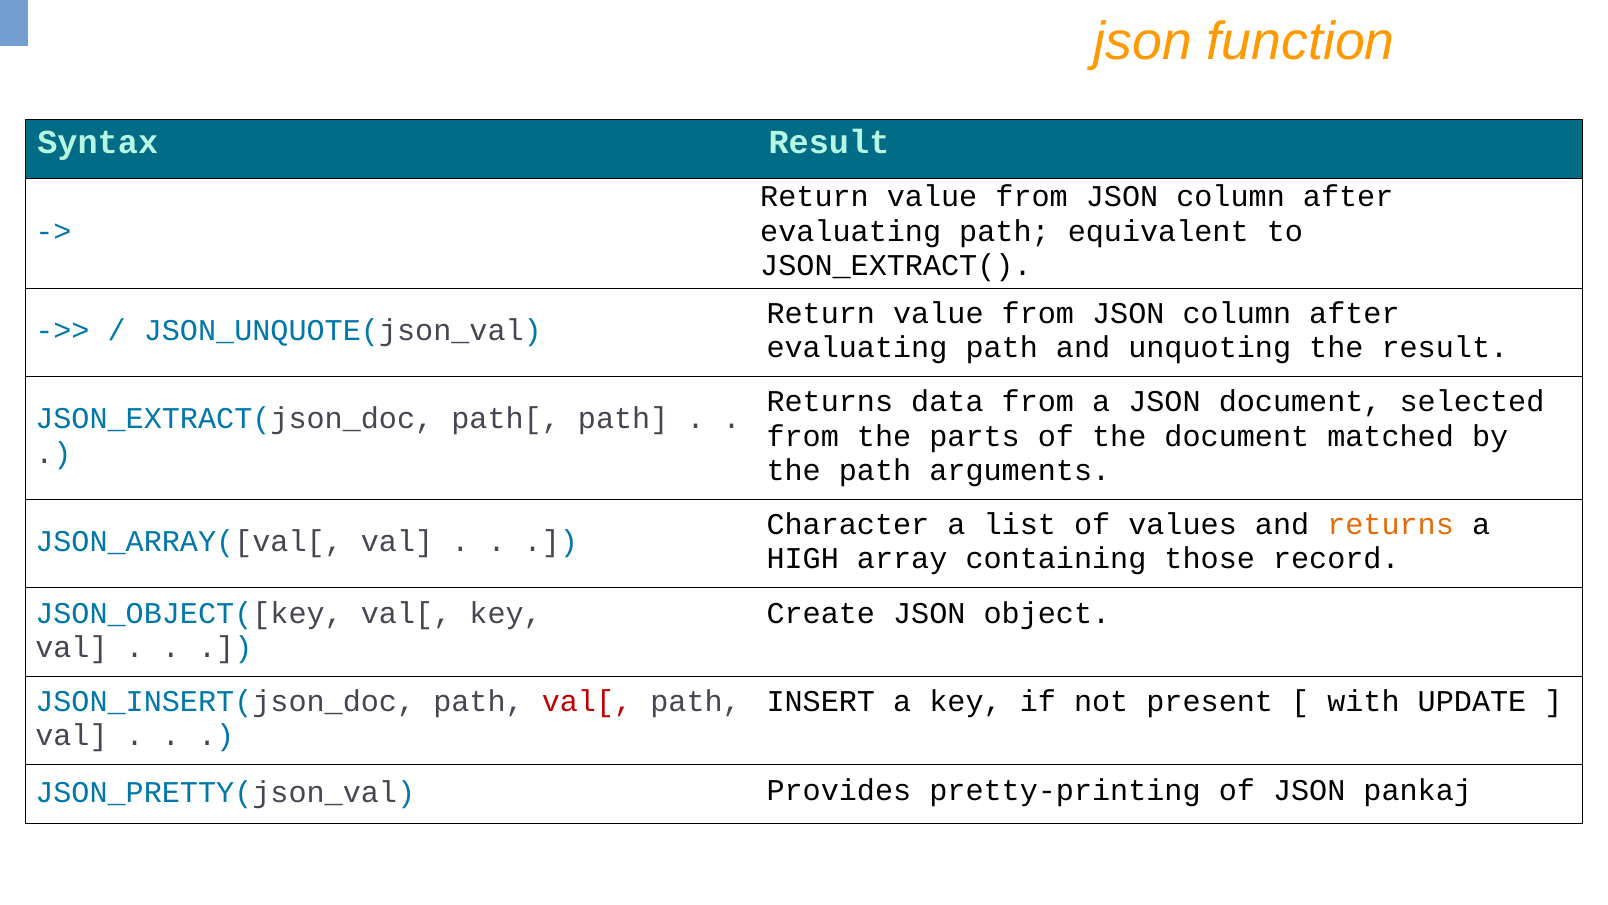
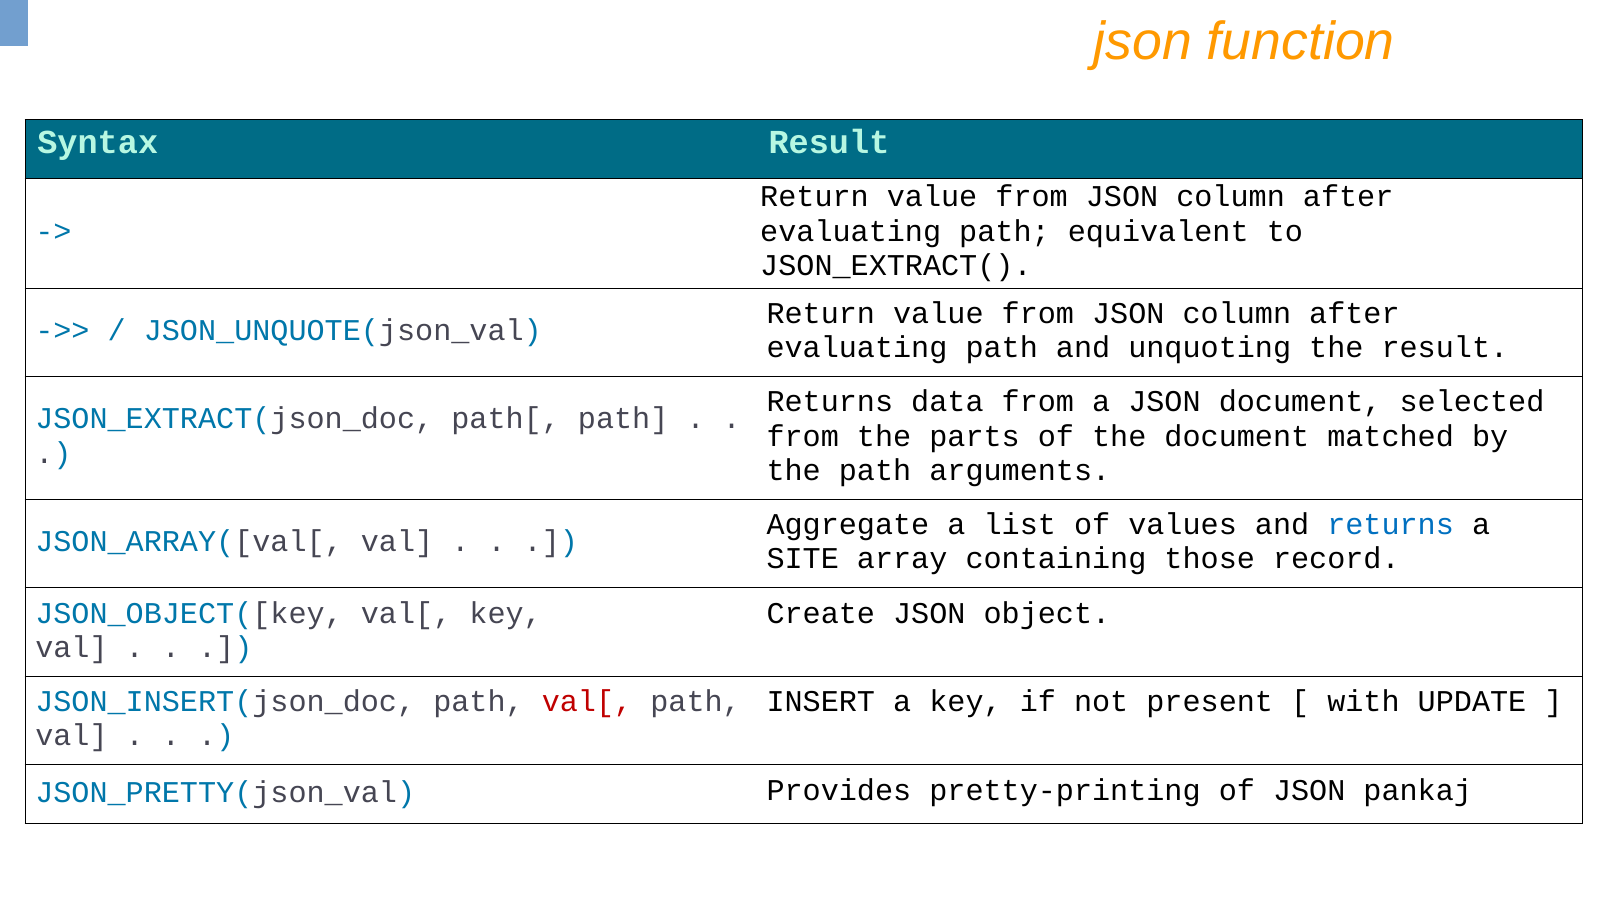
Character: Character -> Aggregate
returns at (1391, 524) colour: orange -> blue
HIGH: HIGH -> SITE
